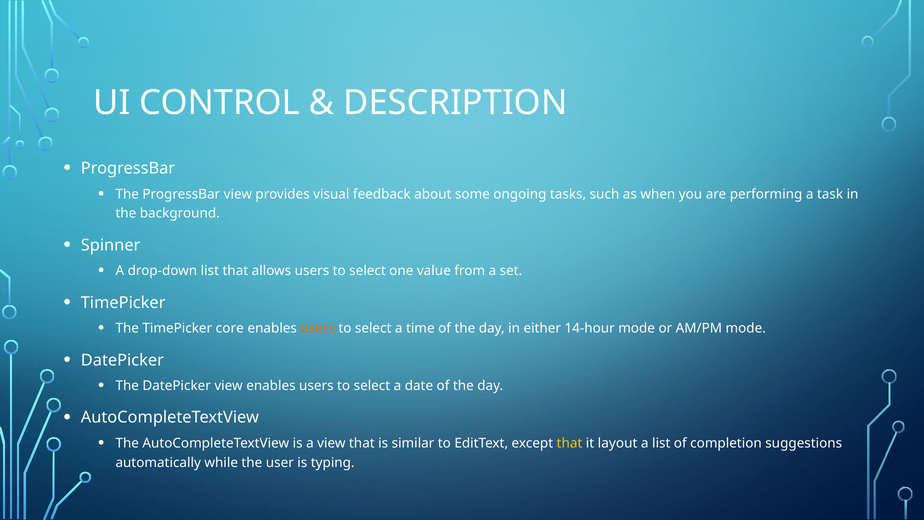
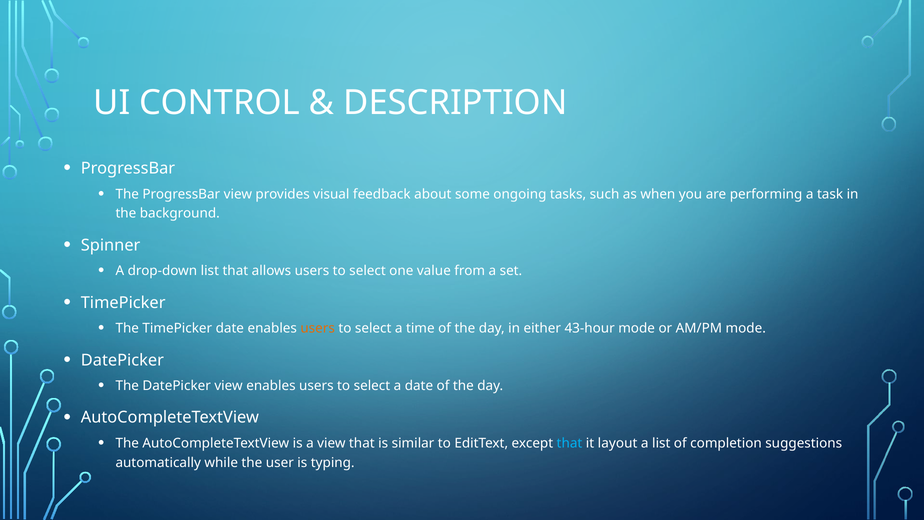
TimePicker core: core -> date
14-hour: 14-hour -> 43-hour
that at (569, 443) colour: yellow -> light blue
